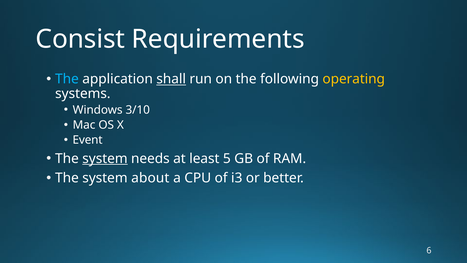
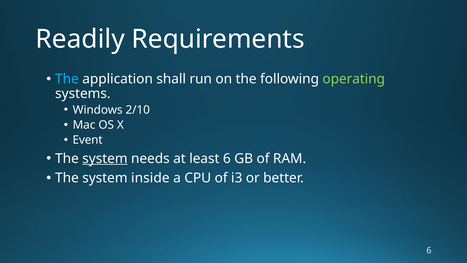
Consist: Consist -> Readily
shall underline: present -> none
operating colour: yellow -> light green
3/10: 3/10 -> 2/10
least 5: 5 -> 6
about: about -> inside
